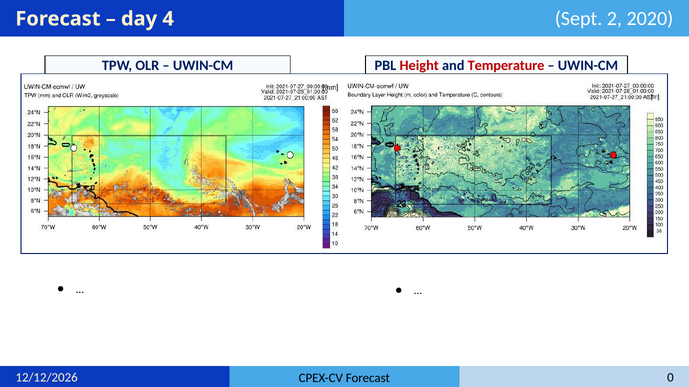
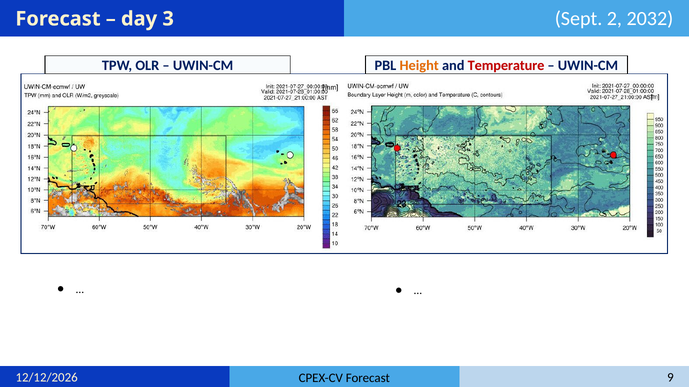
4: 4 -> 3
2020: 2020 -> 2032
Height colour: red -> orange
0: 0 -> 9
